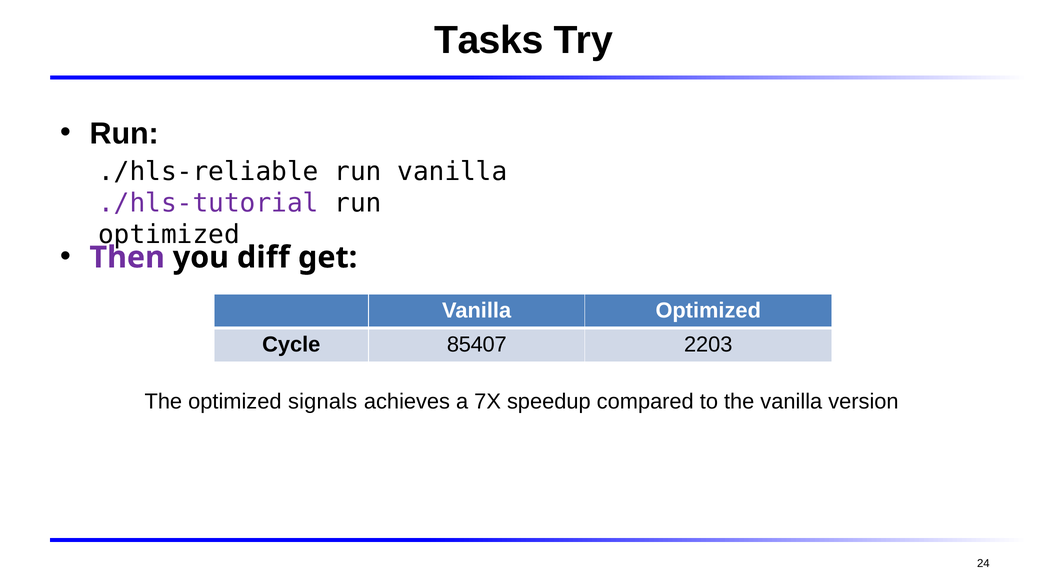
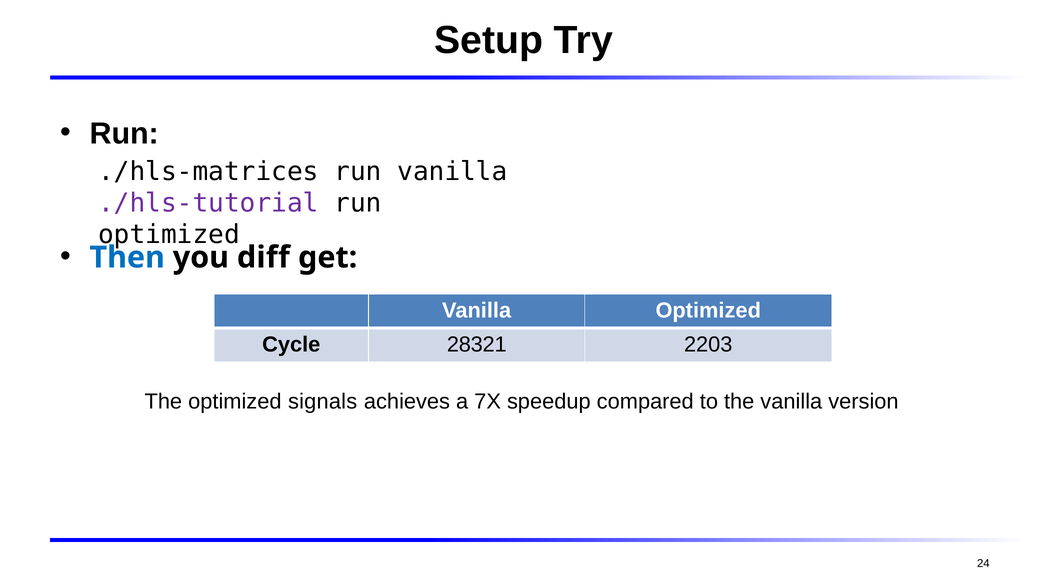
Tasks: Tasks -> Setup
./hls-reliable: ./hls-reliable -> ./hls-matrices
Then colour: purple -> blue
85407: 85407 -> 28321
